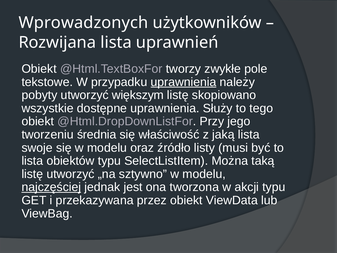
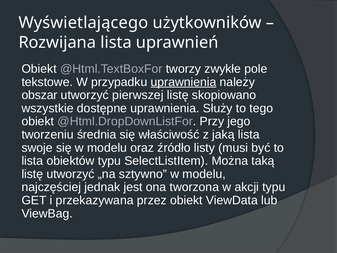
Wprowadzonych: Wprowadzonych -> Wyświetlającego
pobyty: pobyty -> obszar
większym: większym -> pierwszej
najczęściej underline: present -> none
